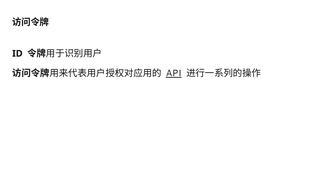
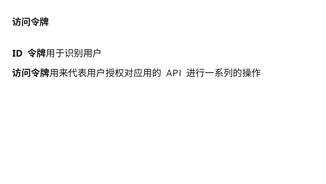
API underline: present -> none
